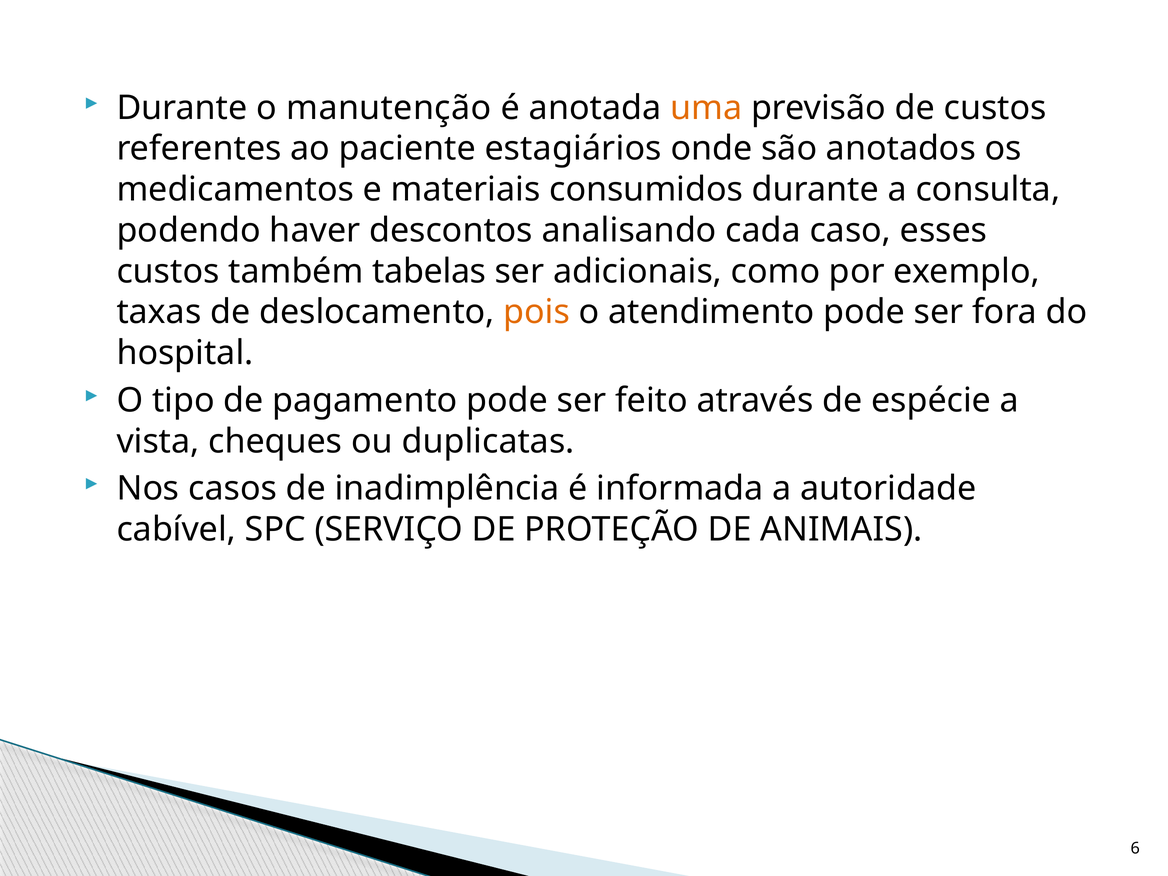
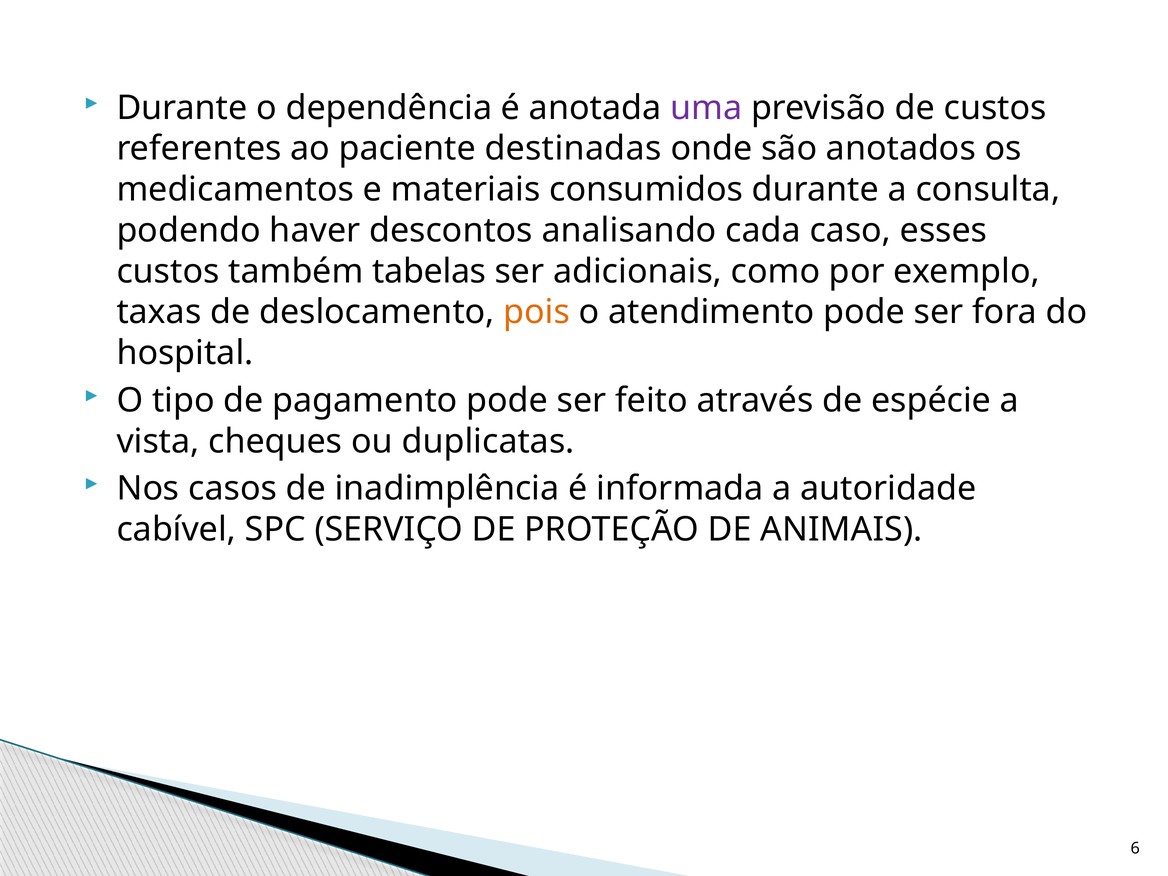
manutenção: manutenção -> dependência
uma colour: orange -> purple
estagiários: estagiários -> destinadas
